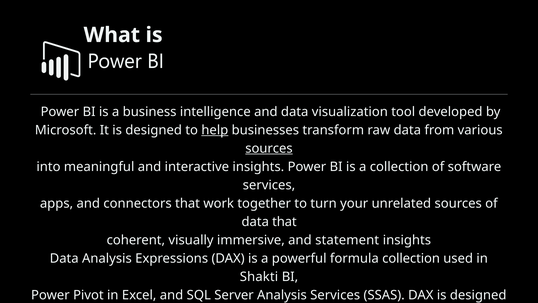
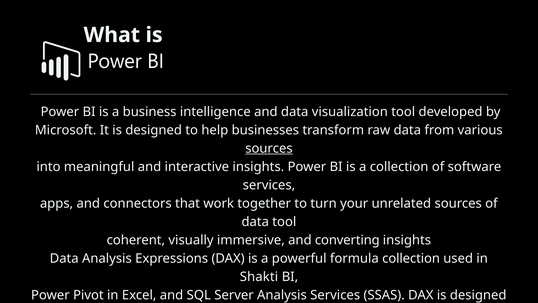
help underline: present -> none
data that: that -> tool
statement: statement -> converting
